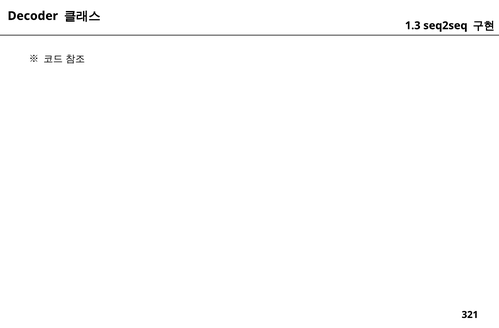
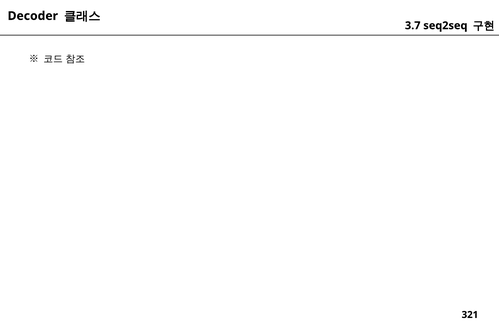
1.3: 1.3 -> 3.7
